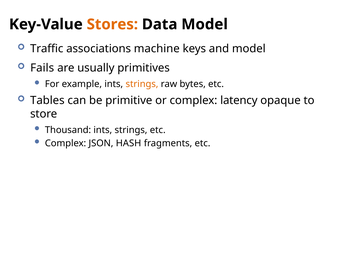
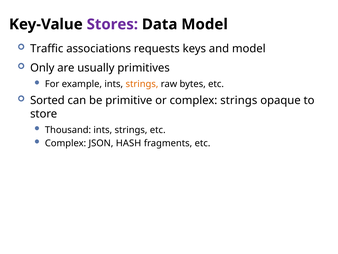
Stores colour: orange -> purple
machine: machine -> requests
Fails: Fails -> Only
Tables: Tables -> Sorted
complex latency: latency -> strings
